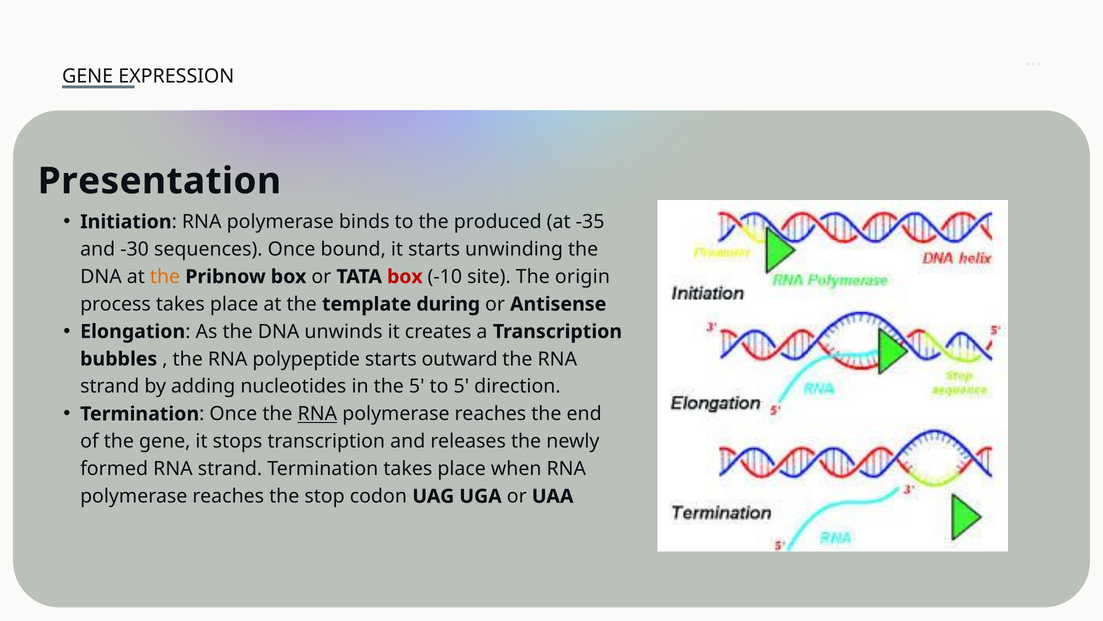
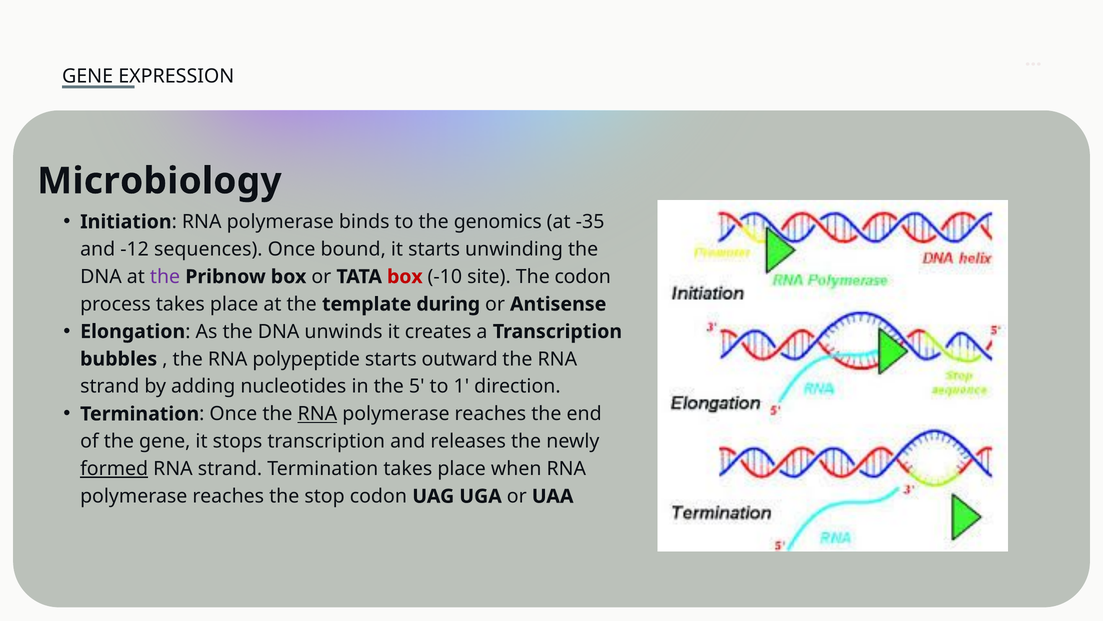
Presentation: Presentation -> Microbiology
produced: produced -> genomics
-30: -30 -> -12
the at (165, 276) colour: orange -> purple
The origin: origin -> codon
to 5: 5 -> 1
formed underline: none -> present
